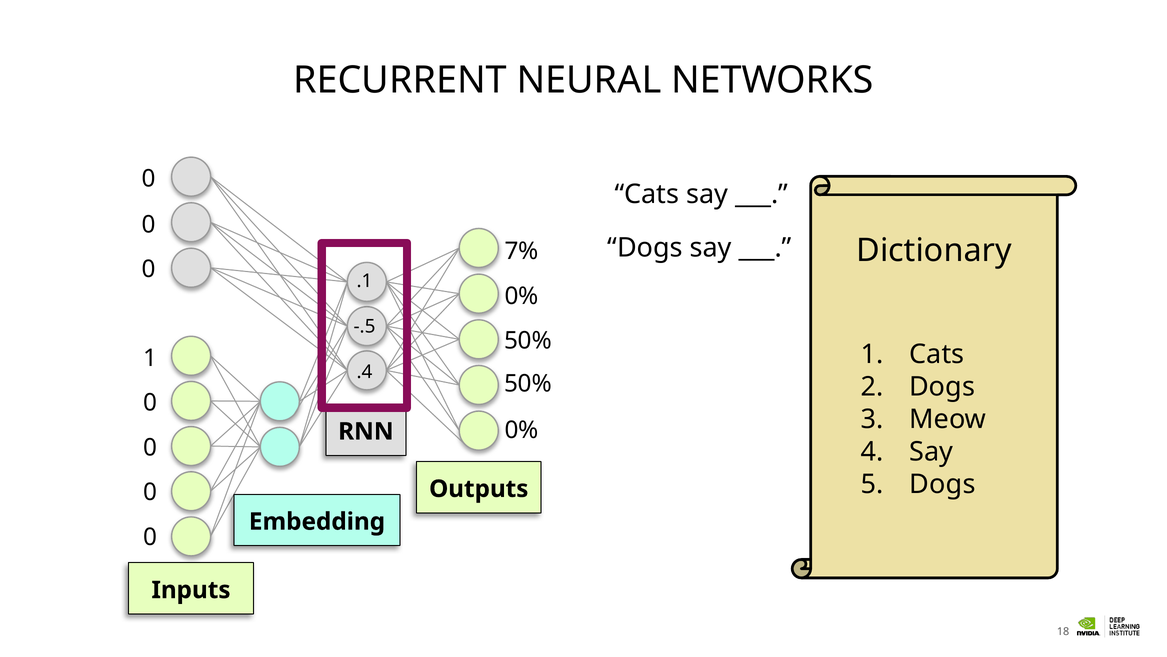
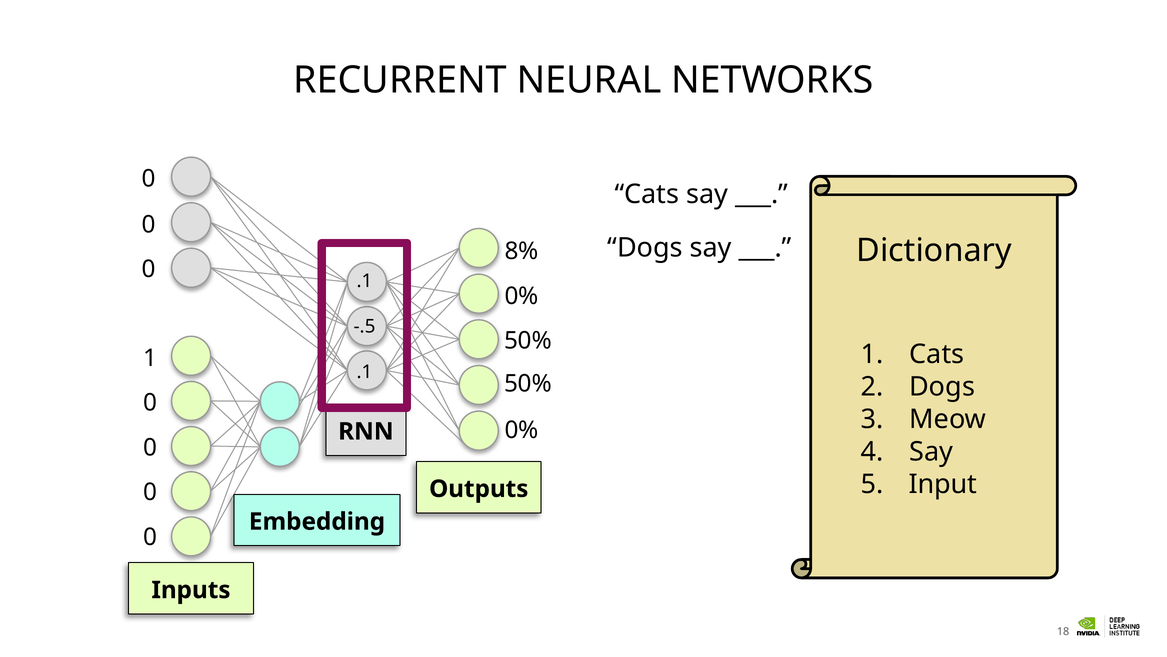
7%: 7% -> 8%
.4 at (364, 372): .4 -> .1
Dogs at (943, 484): Dogs -> Input
